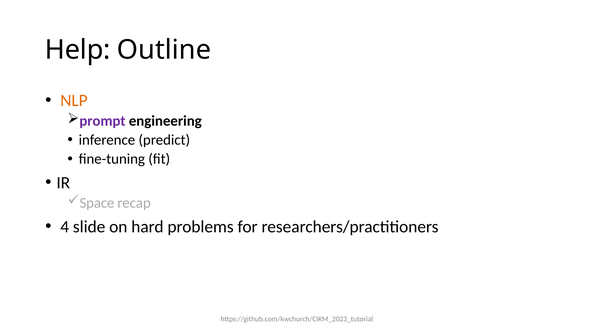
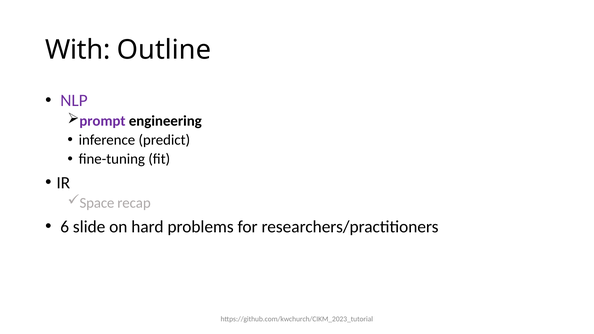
Help: Help -> With
NLP colour: orange -> purple
4: 4 -> 6
